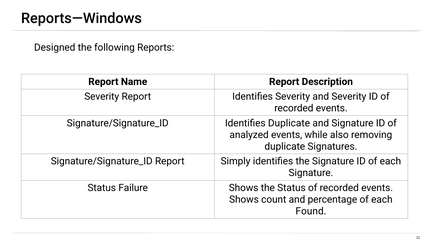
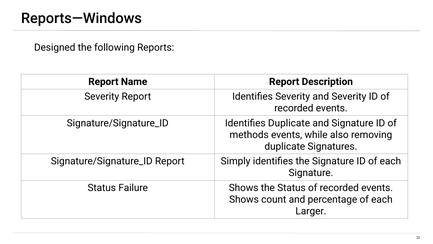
analyzed: analyzed -> methods
Found: Found -> Larger
